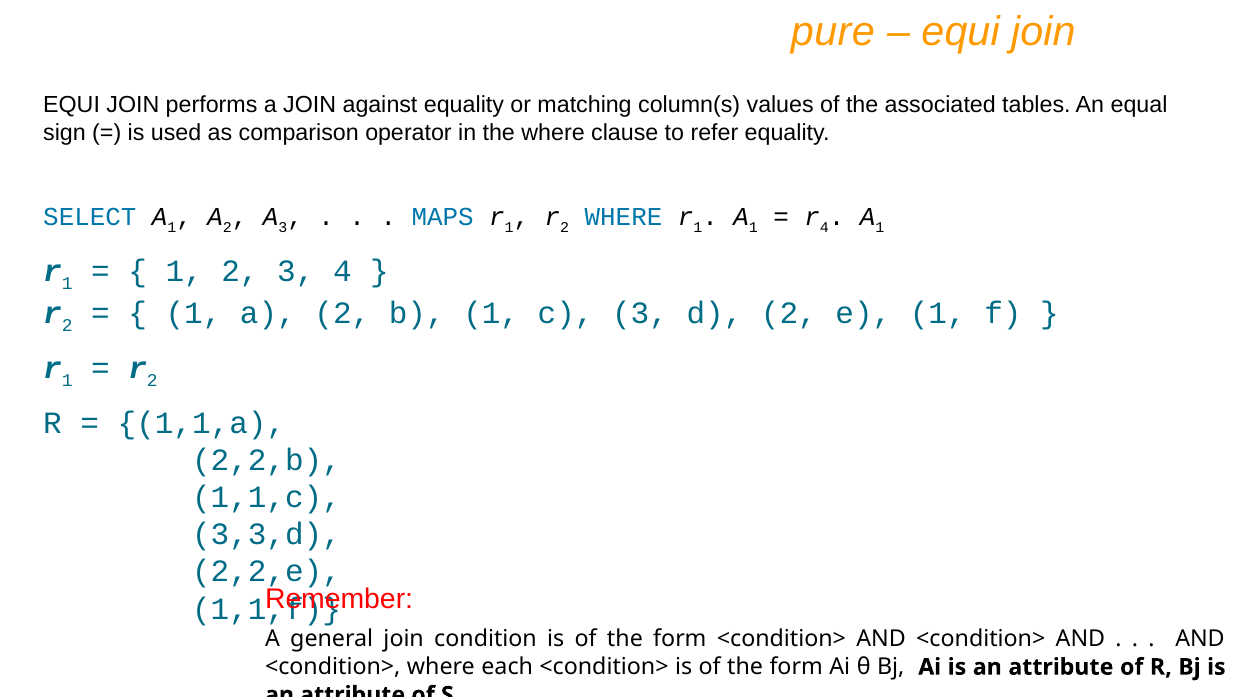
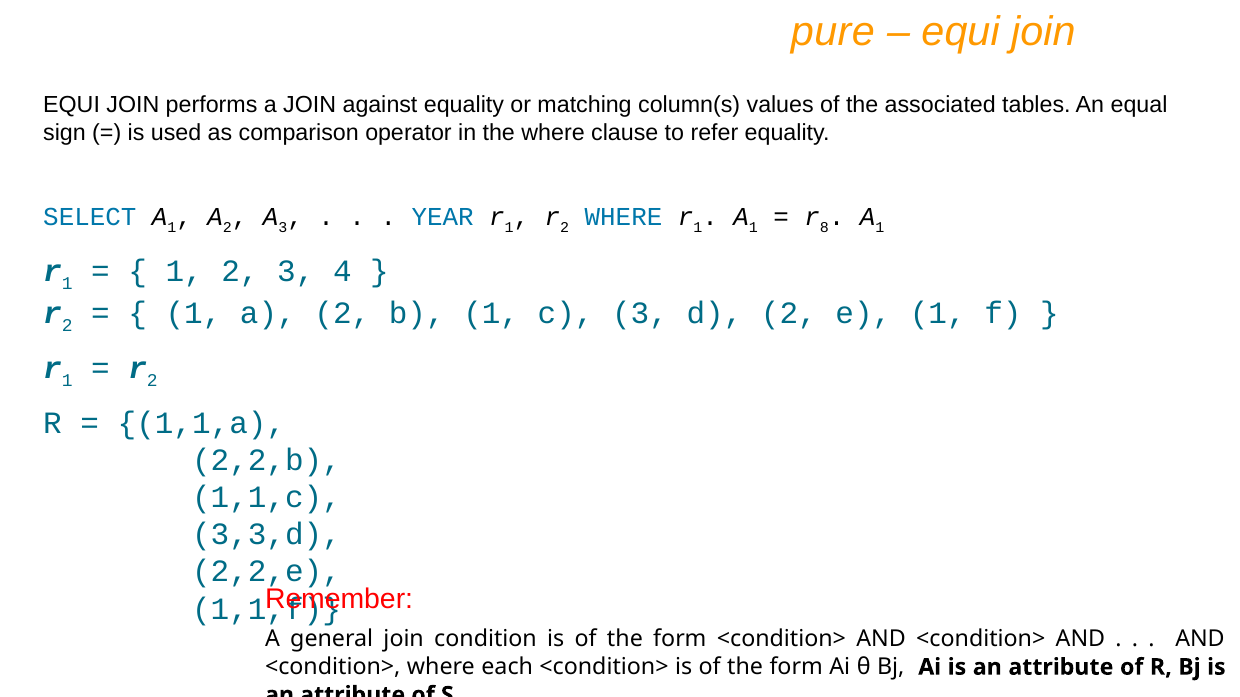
MAPS: MAPS -> YEAR
r 4: 4 -> 8
